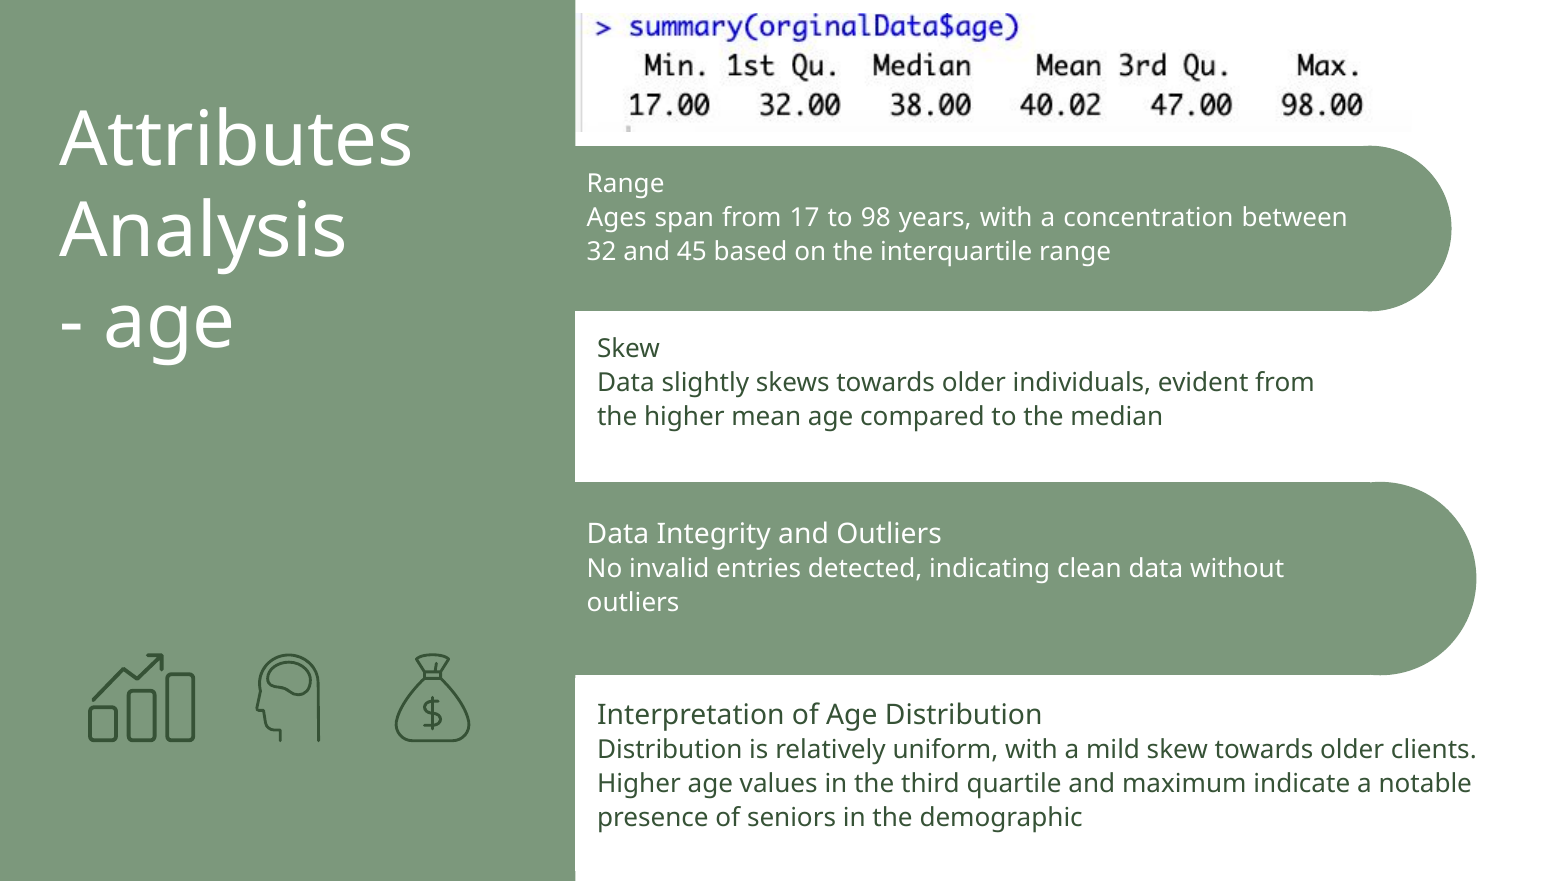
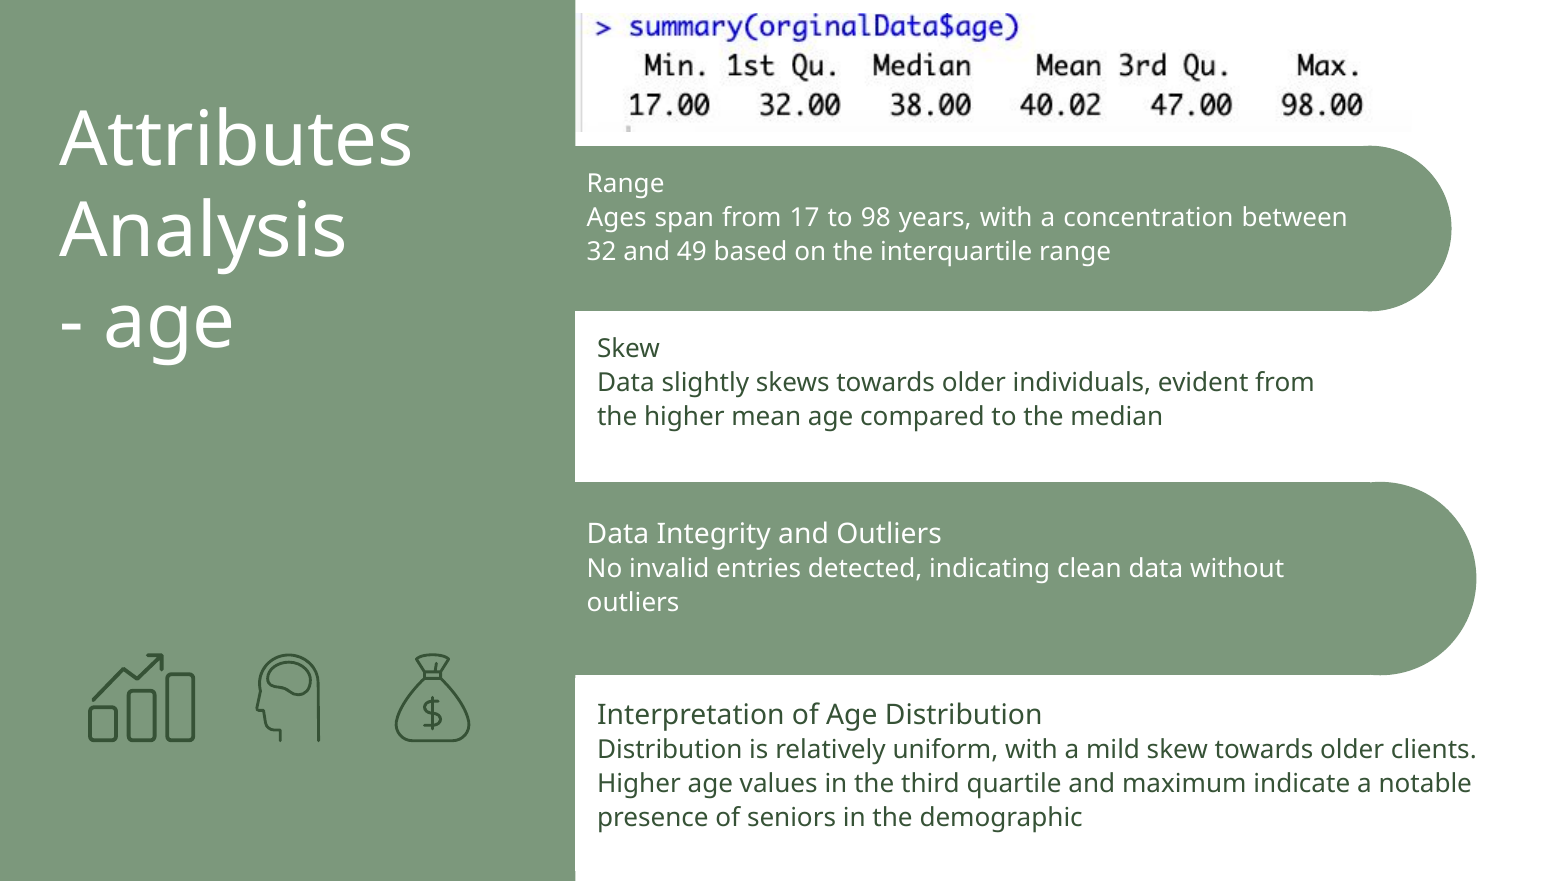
45: 45 -> 49
